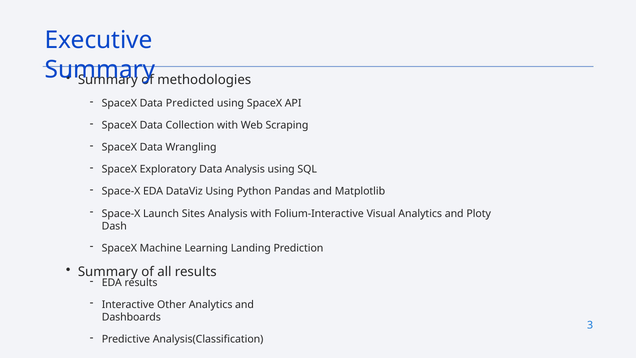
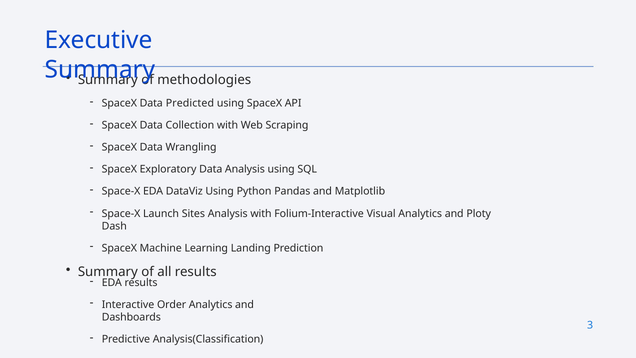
Other: Other -> Order
